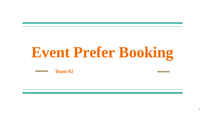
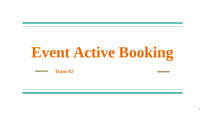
Prefer: Prefer -> Active
